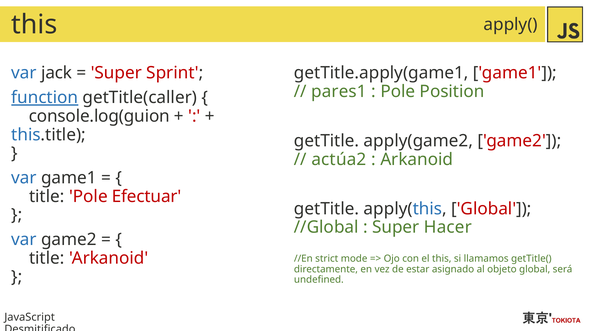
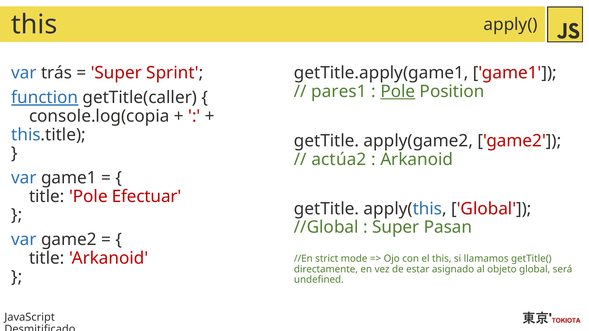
jack: jack -> trás
Pole at (398, 92) underline: none -> present
console.log(guion: console.log(guion -> console.log(copia
Hacer: Hacer -> Pasan
